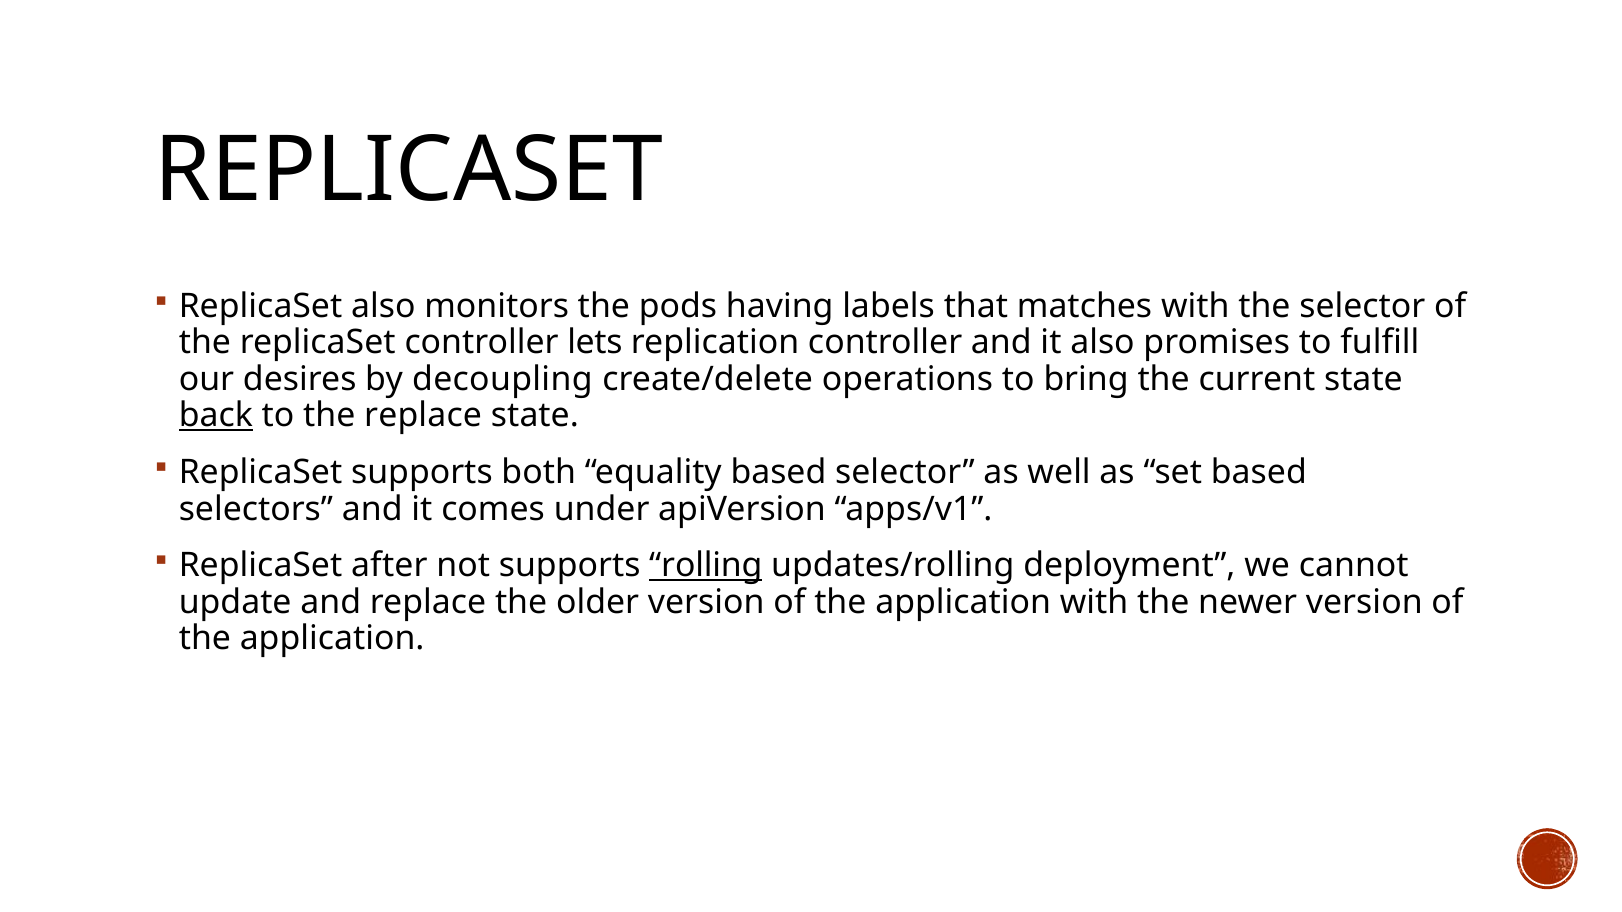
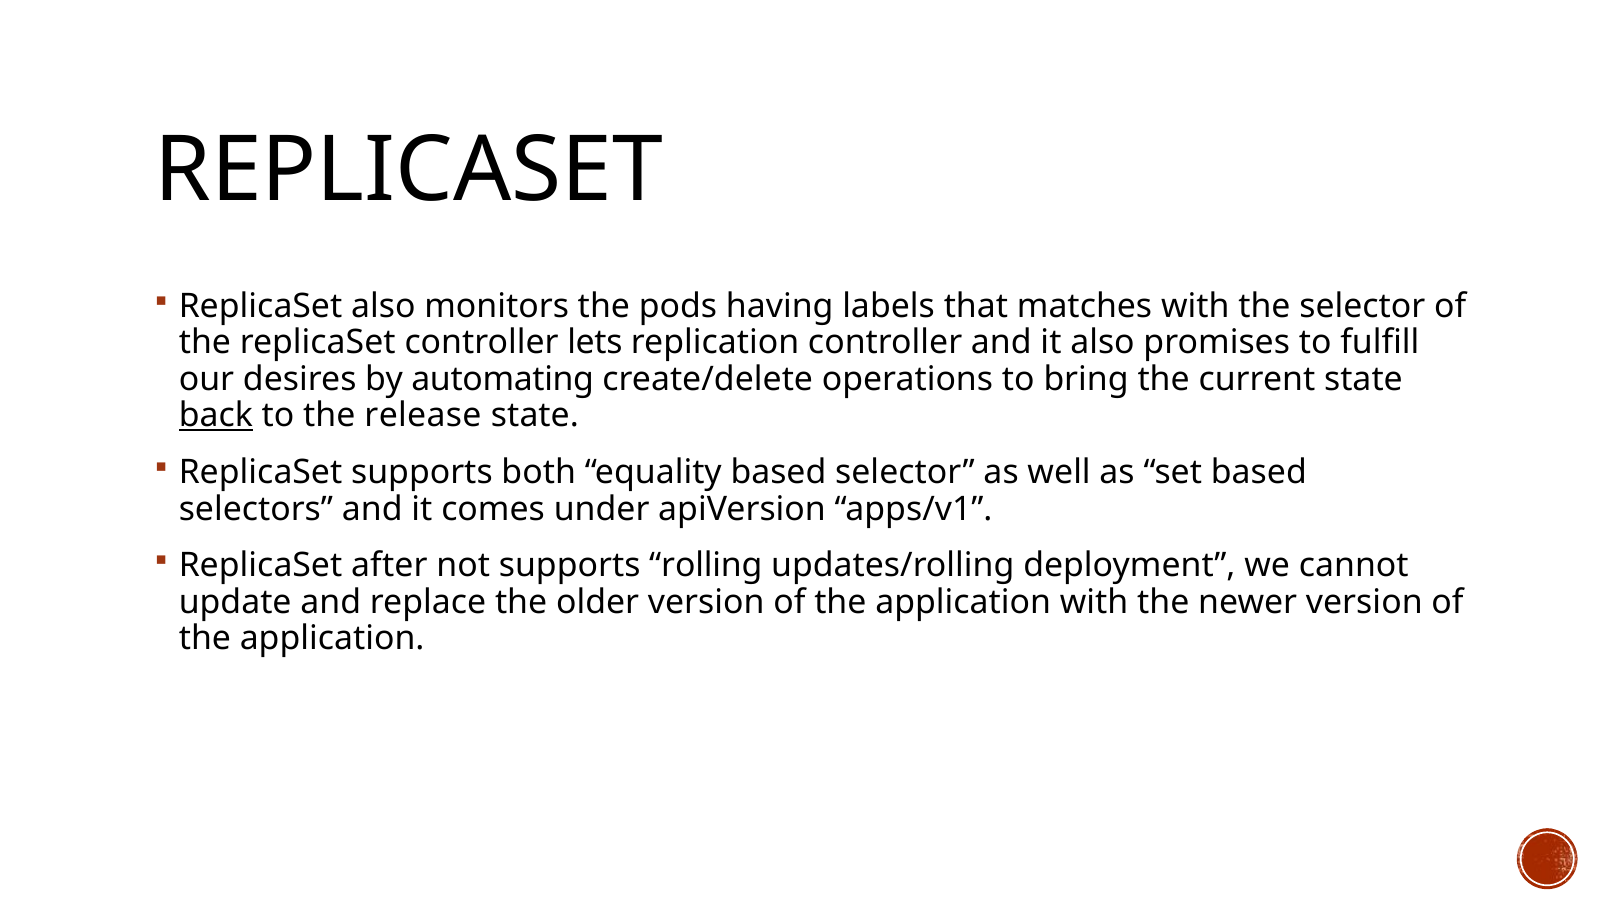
decoupling: decoupling -> automating
the replace: replace -> release
rolling underline: present -> none
